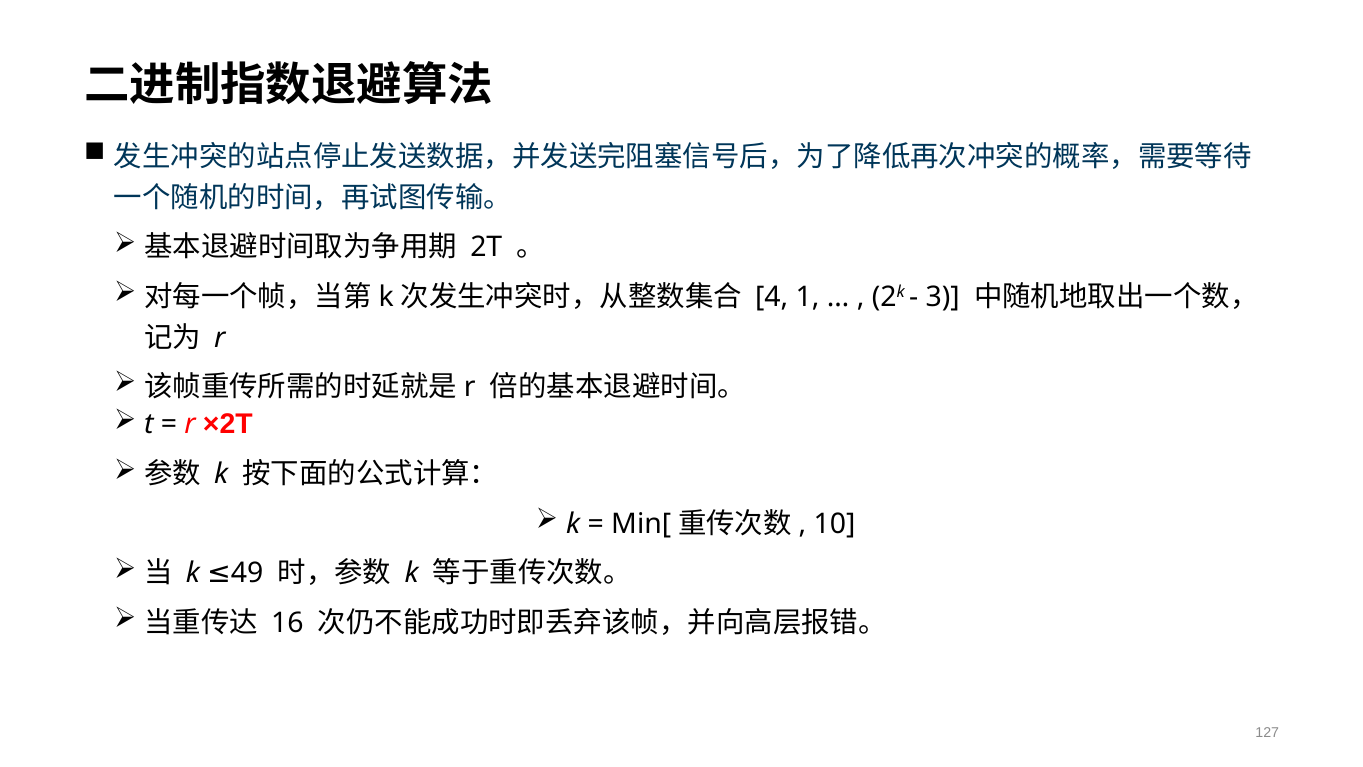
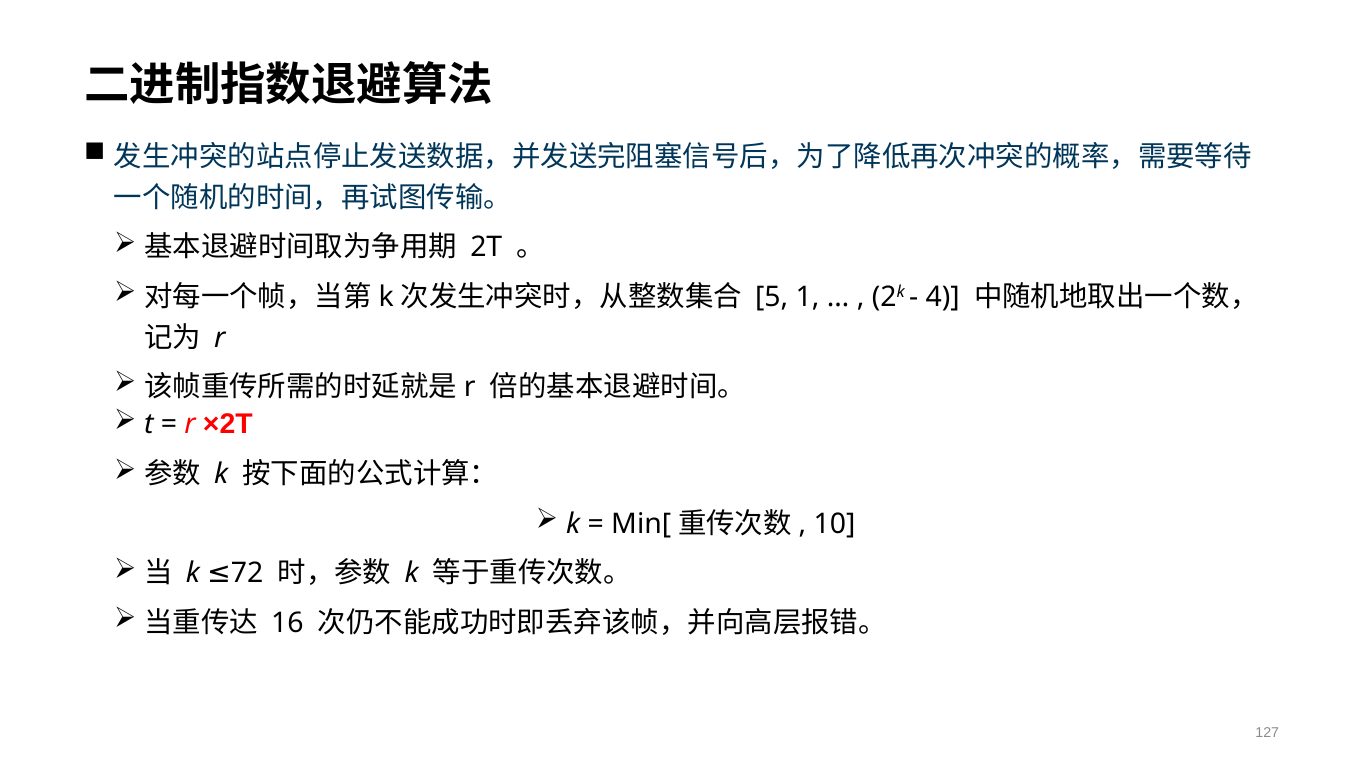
4: 4 -> 5
3: 3 -> 4
49: 49 -> 72
